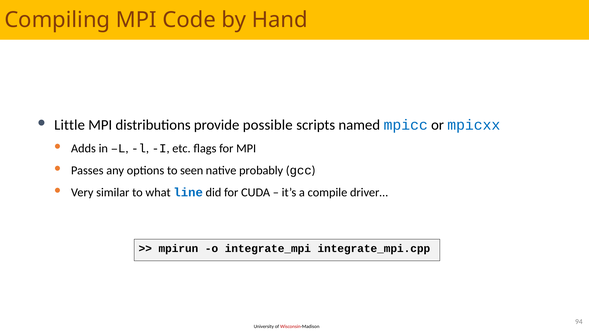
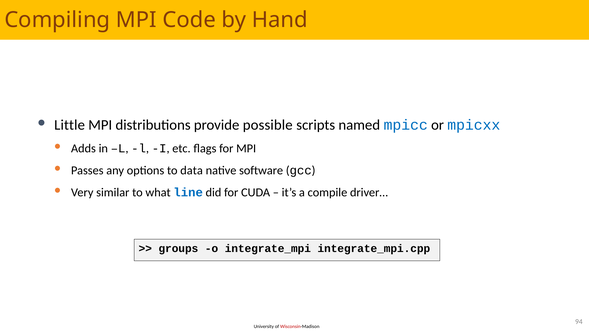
seen: seen -> data
probably: probably -> software
mpirun: mpirun -> groups
